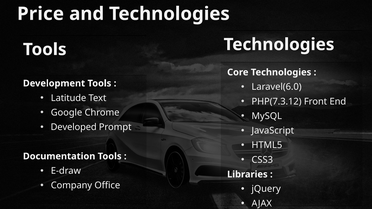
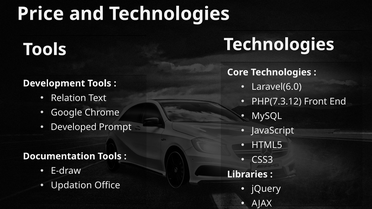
Latitude: Latitude -> Relation
Company: Company -> Updation
